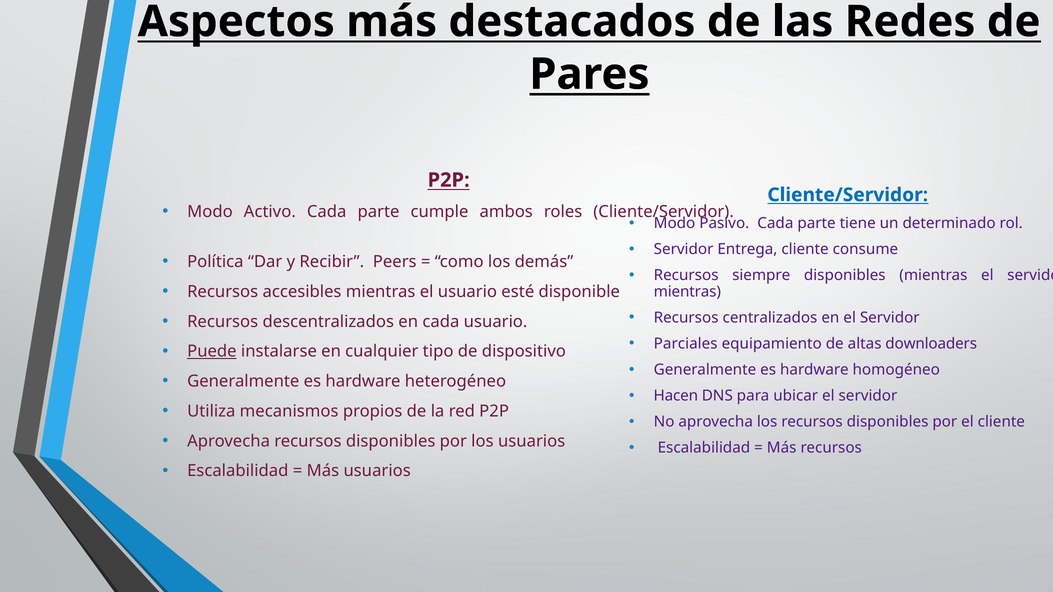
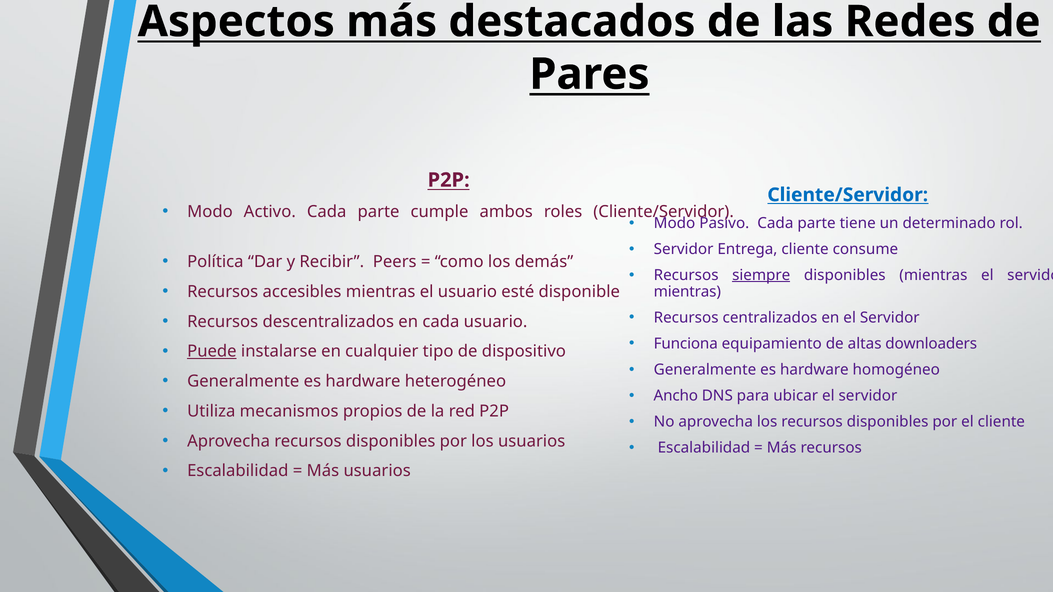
siempre underline: none -> present
Parciales: Parciales -> Funciona
Hacen: Hacen -> Ancho
